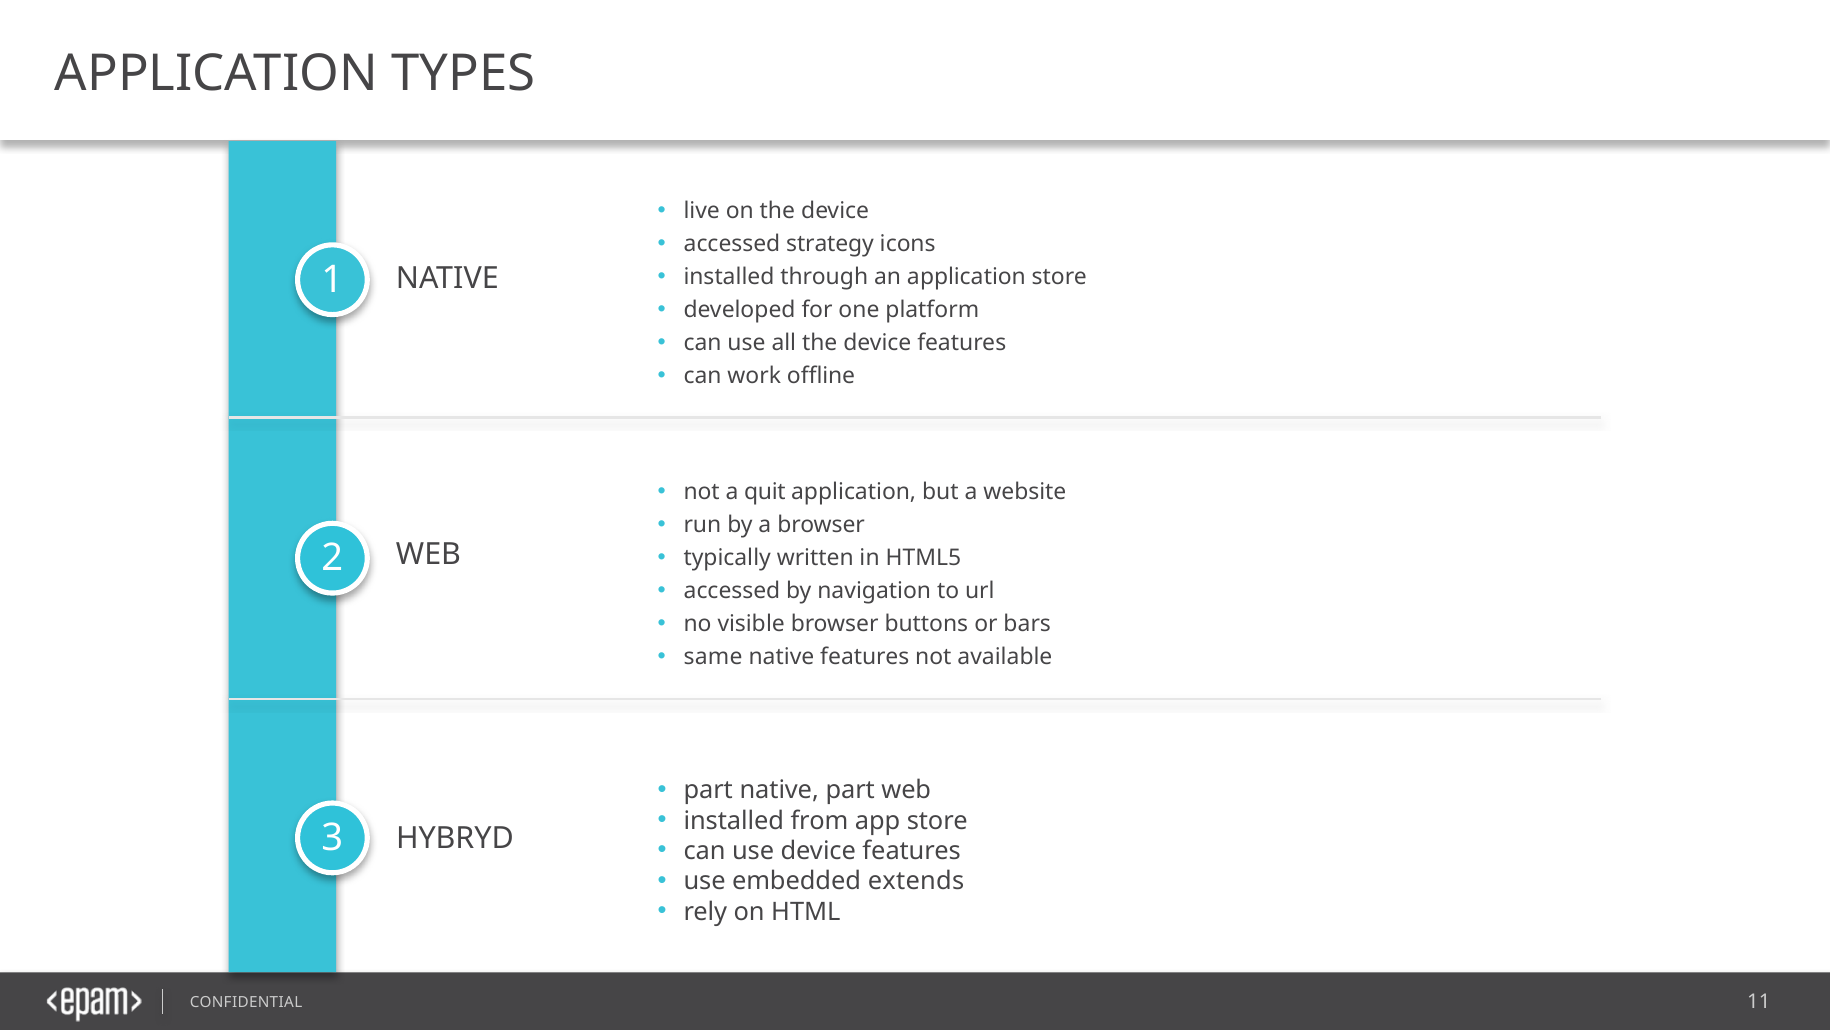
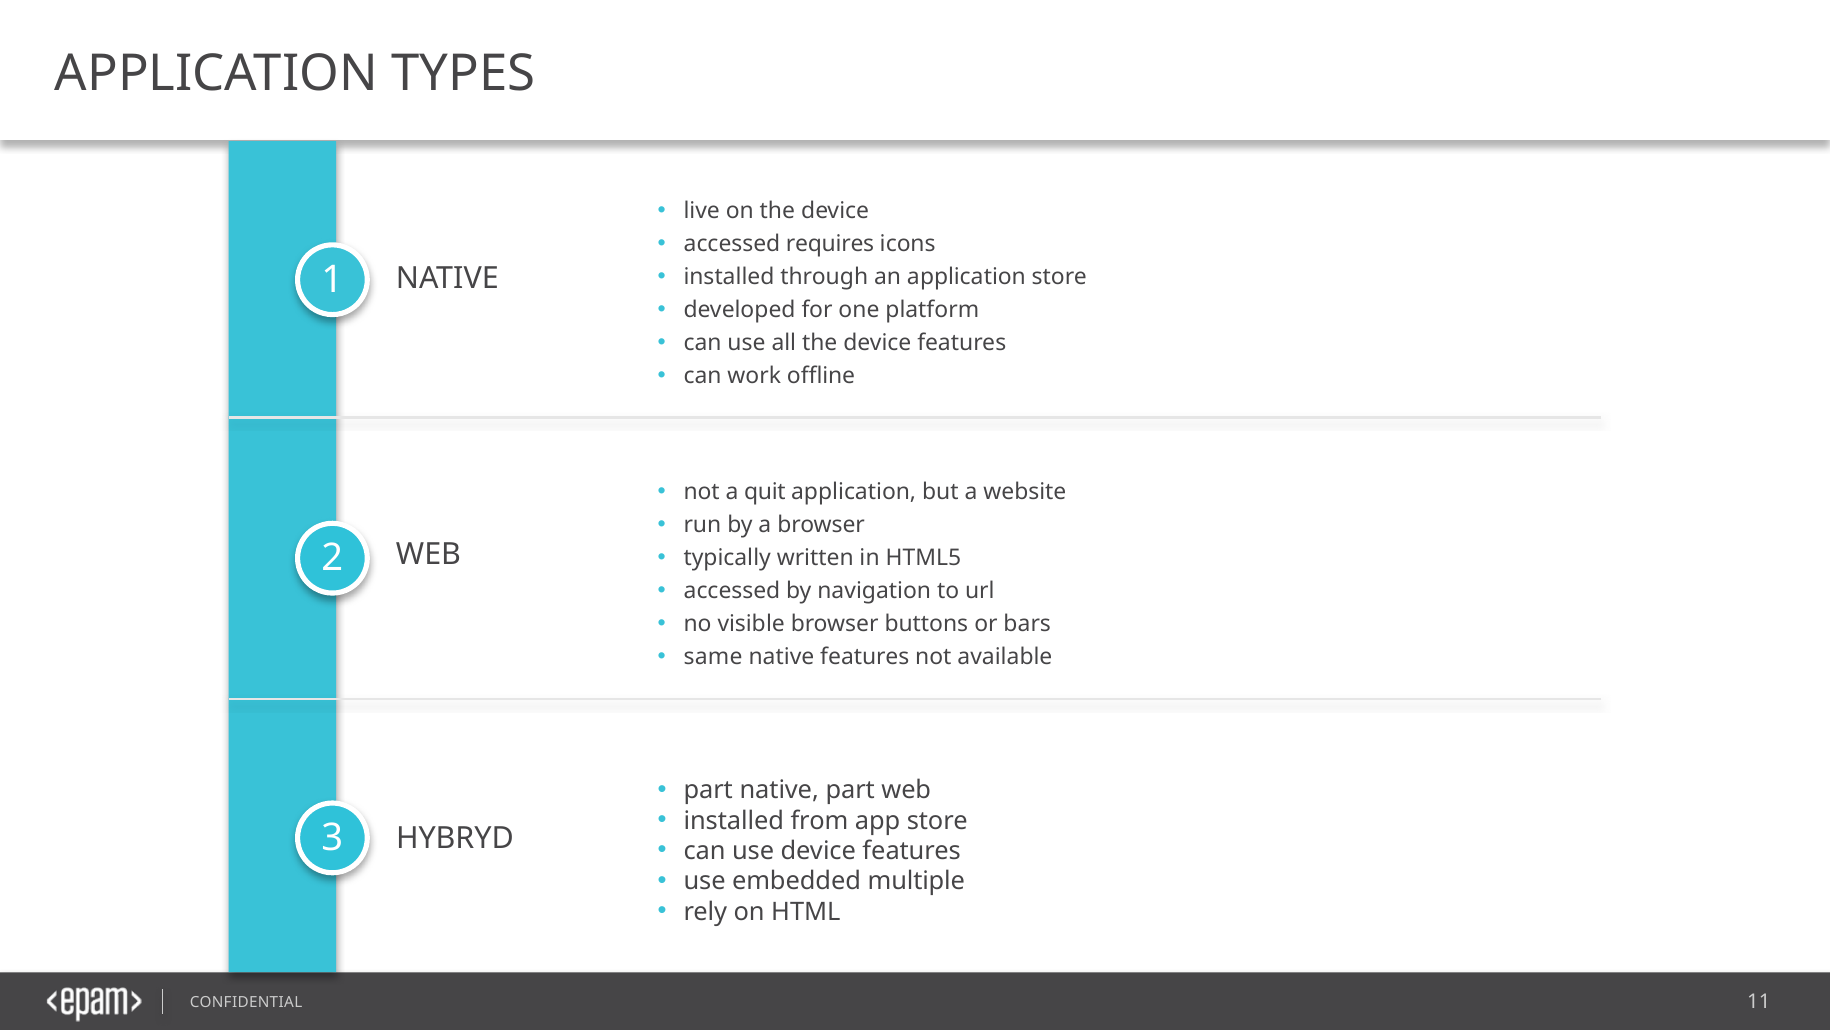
strategy: strategy -> requires
extends: extends -> multiple
